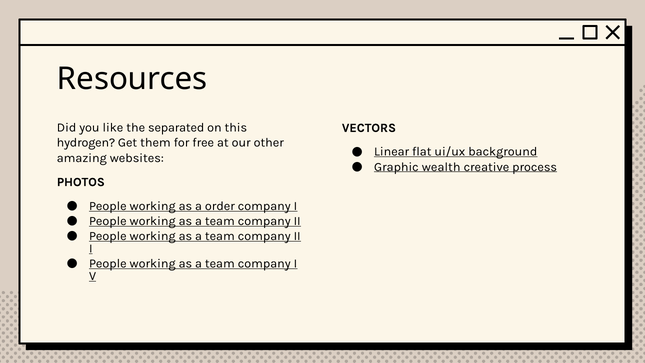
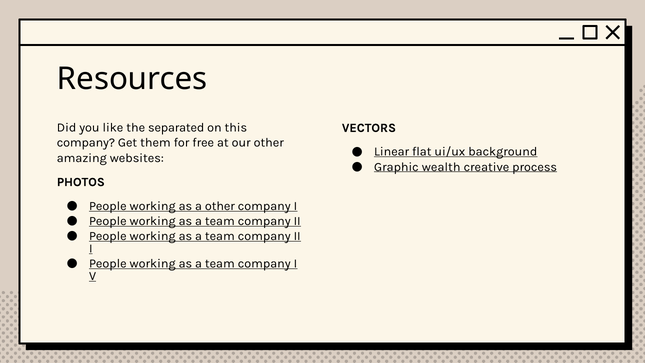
hydrogen at (86, 143): hydrogen -> company
a order: order -> other
